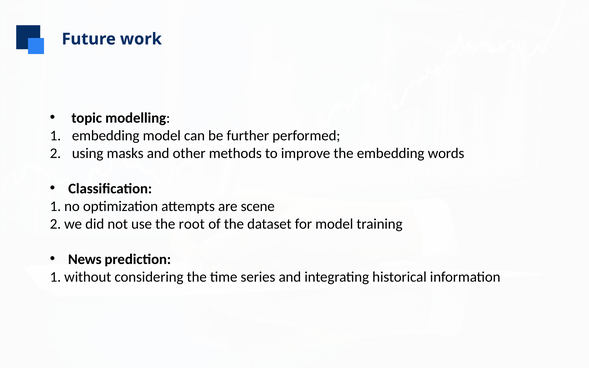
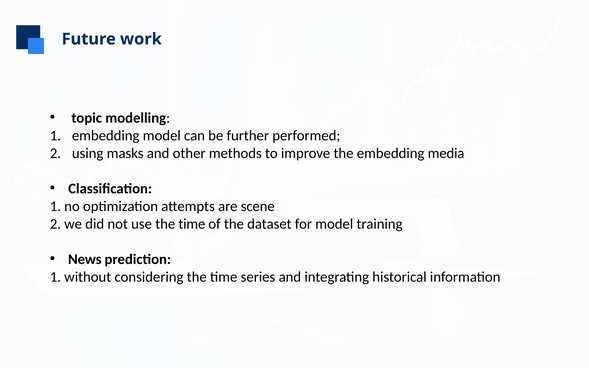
words: words -> media
use the root: root -> time
